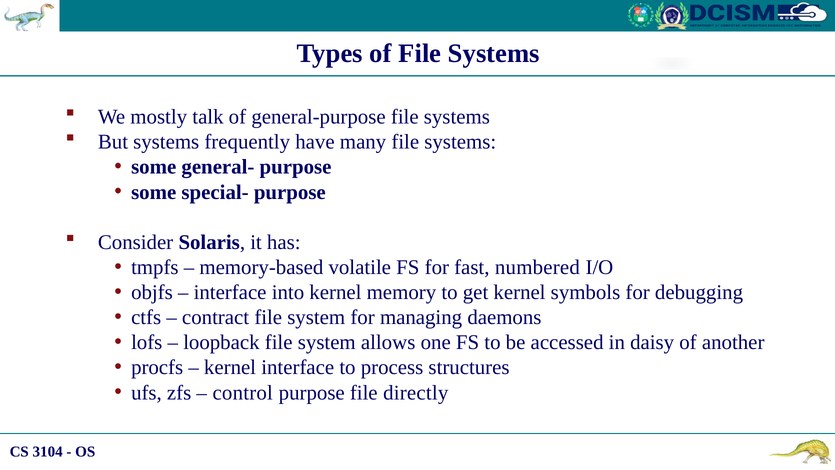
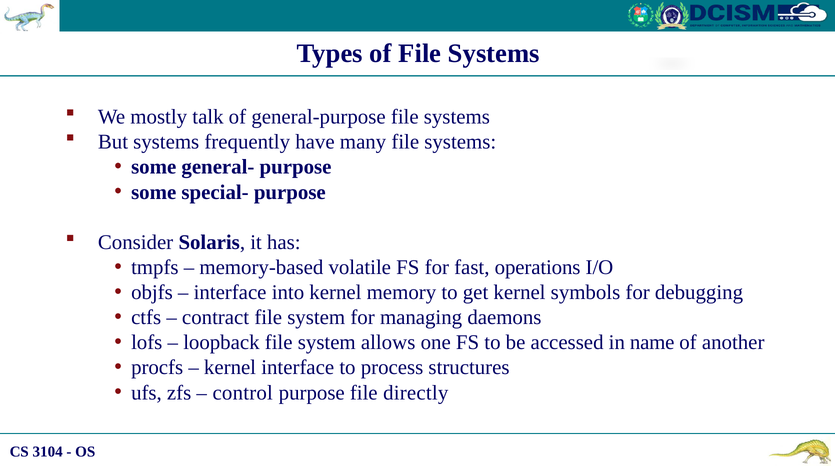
numbered: numbered -> operations
daisy: daisy -> name
